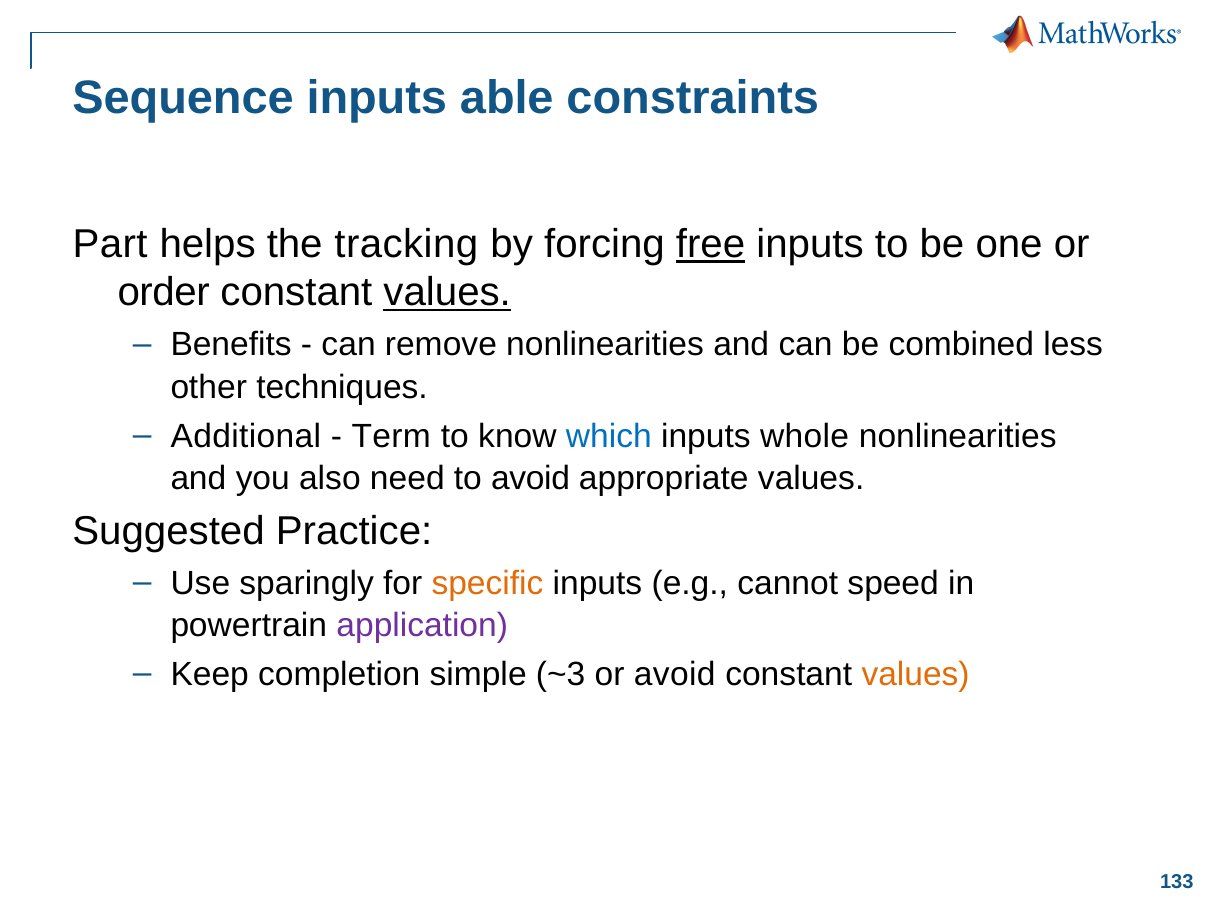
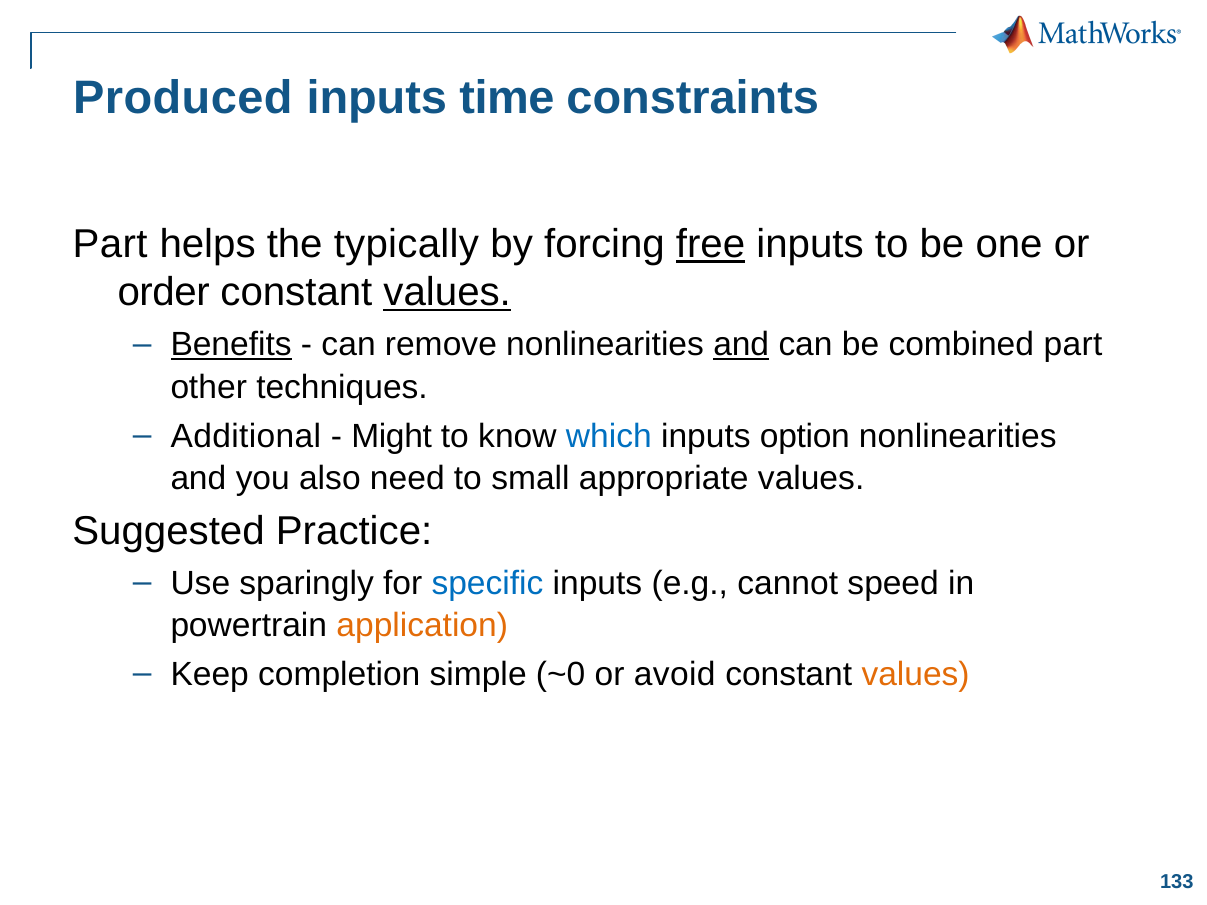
Sequence: Sequence -> Produced
able: able -> time
tracking: tracking -> typically
Benefits underline: none -> present
and at (741, 345) underline: none -> present
combined less: less -> part
Term: Term -> Might
whole: whole -> option
to avoid: avoid -> small
specific colour: orange -> blue
application colour: purple -> orange
~3: ~3 -> ~0
